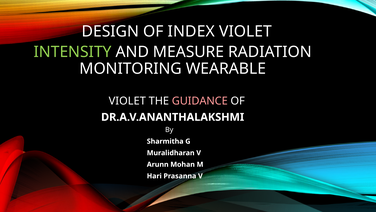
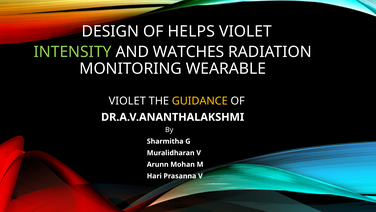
INDEX: INDEX -> HELPS
MEASURE: MEASURE -> WATCHES
GUIDANCE colour: pink -> yellow
